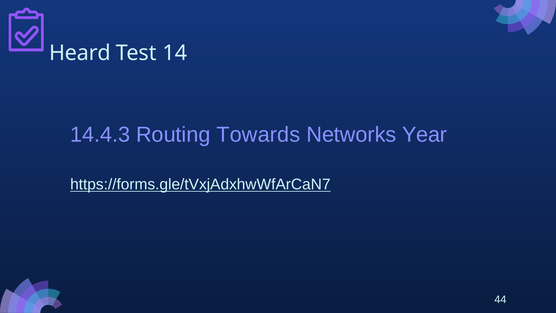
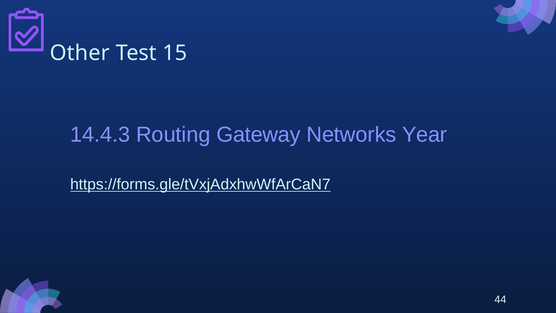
Heard: Heard -> Other
14: 14 -> 15
Towards: Towards -> Gateway
